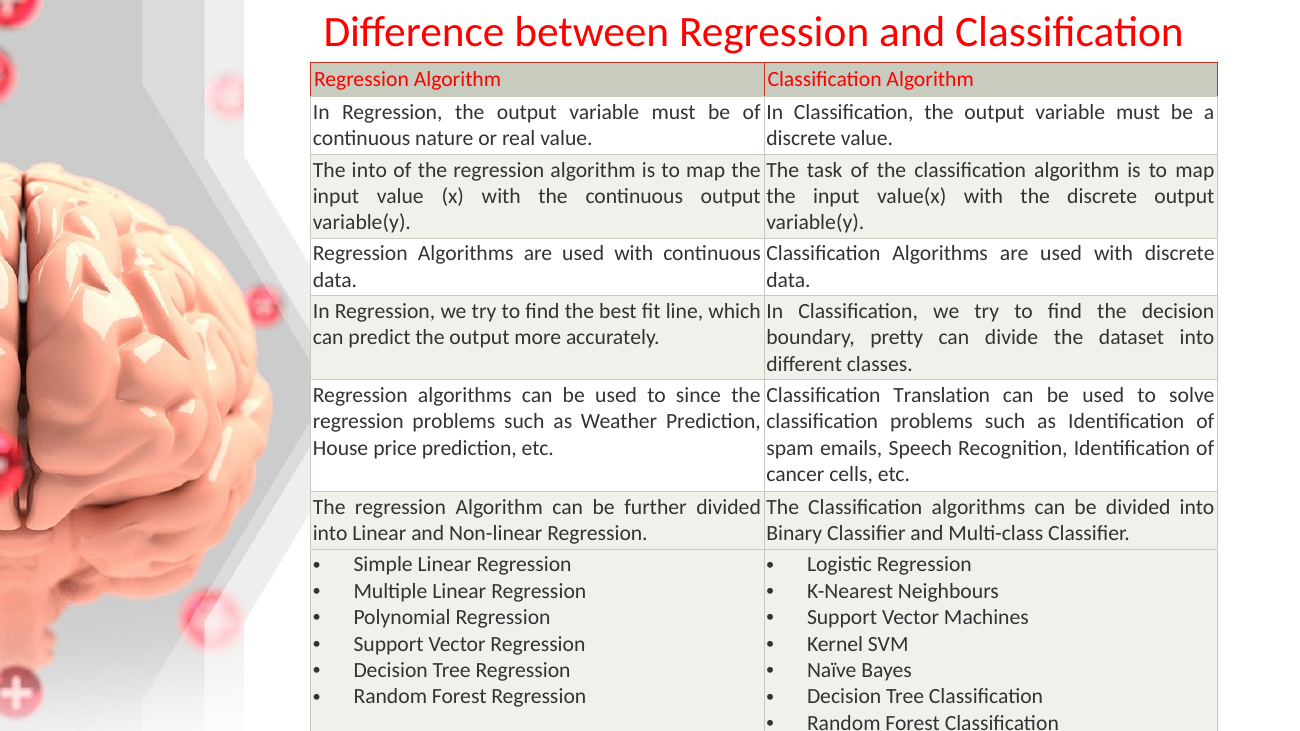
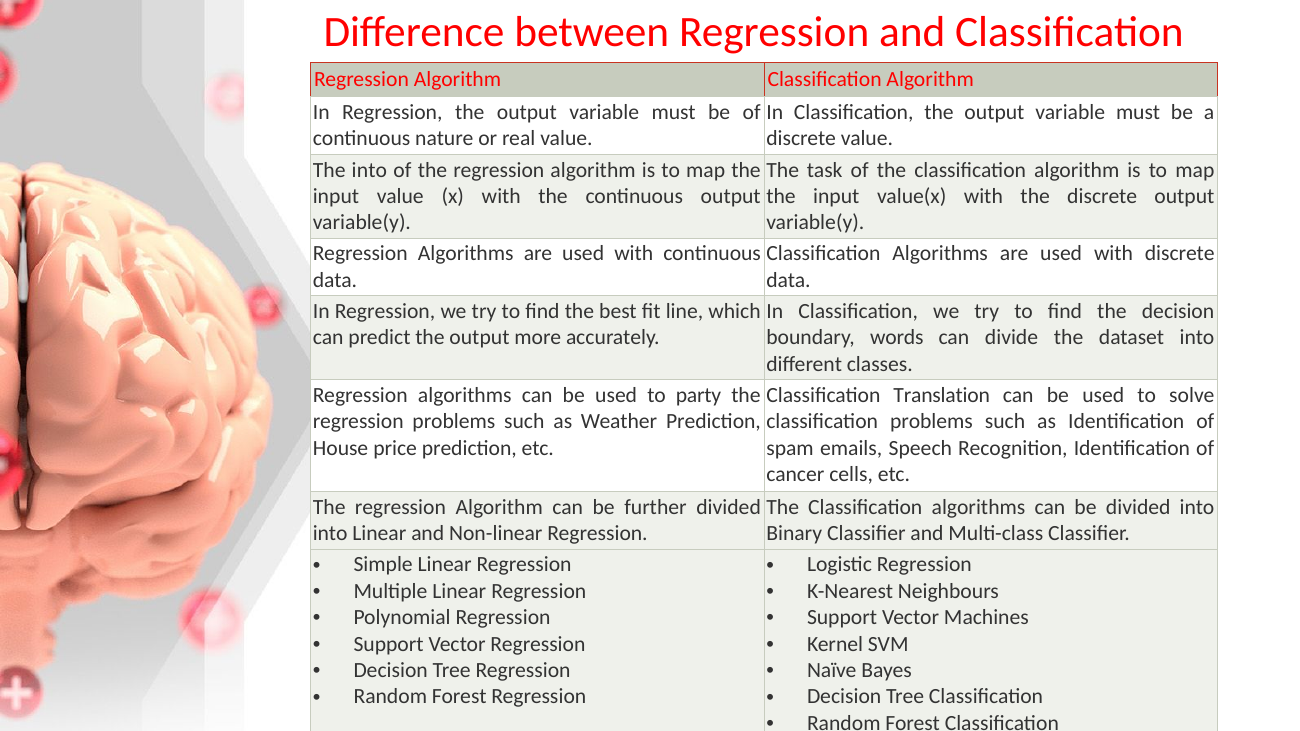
pretty: pretty -> words
since: since -> party
